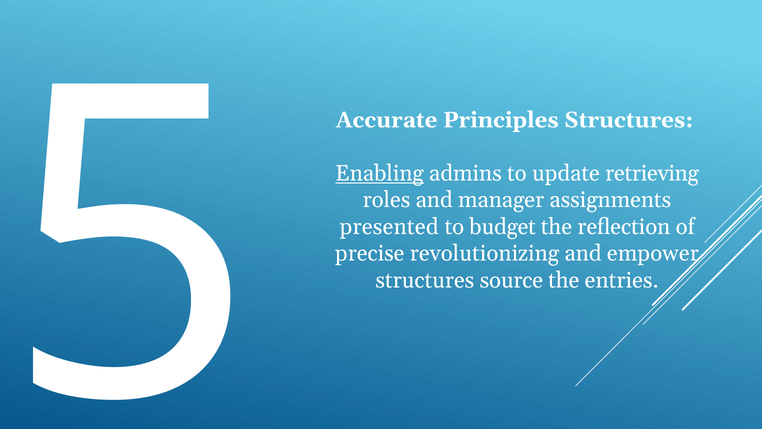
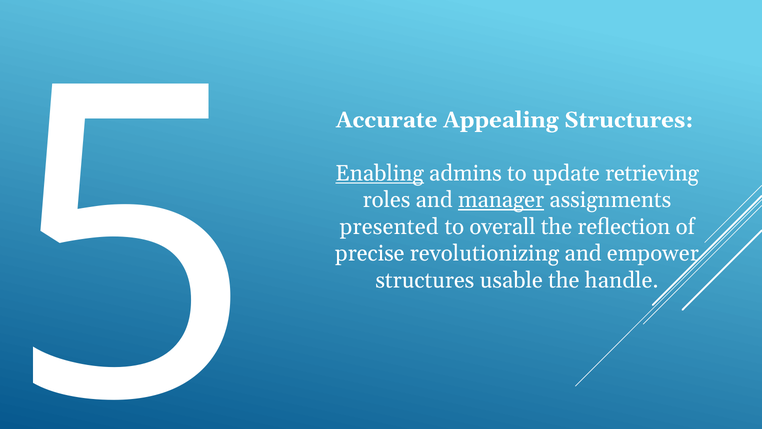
Principles: Principles -> Appealing
manager underline: none -> present
budget: budget -> overall
source: source -> usable
entries: entries -> handle
